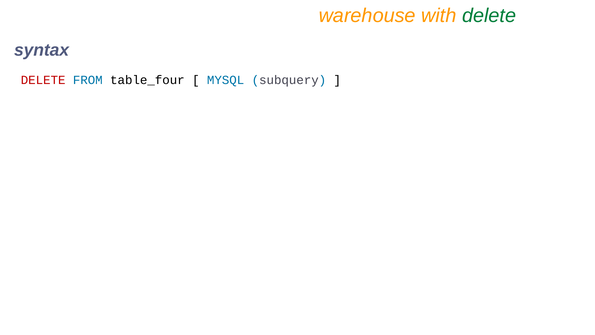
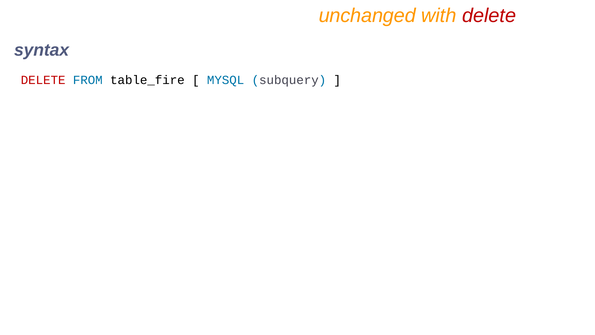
warehouse: warehouse -> unchanged
delete at (489, 15) colour: green -> red
table_four: table_four -> table_fire
